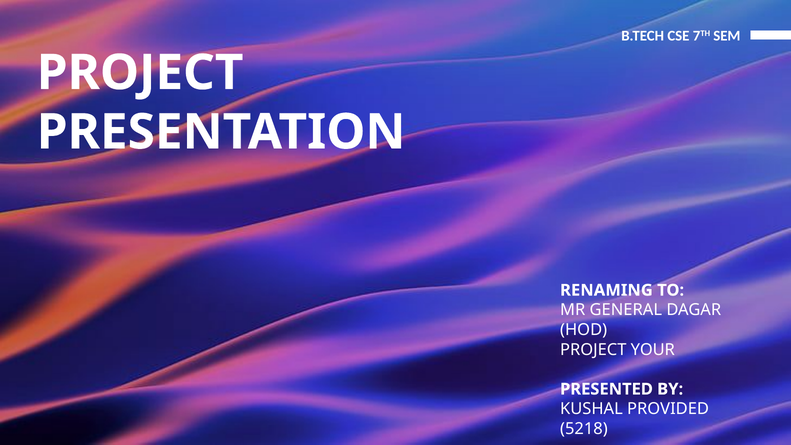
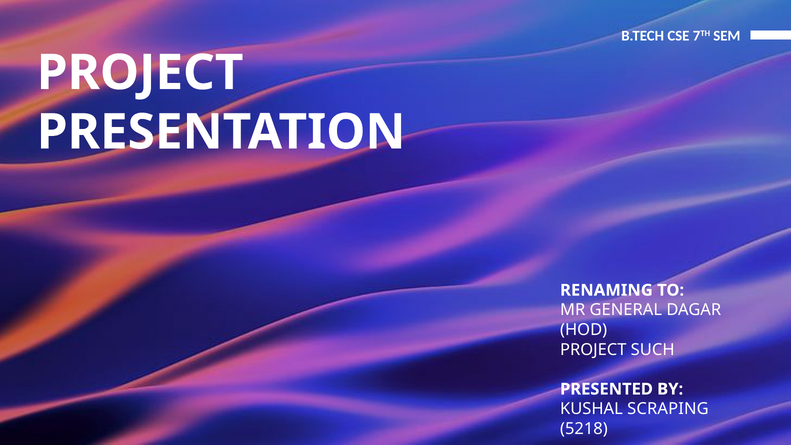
YOUR: YOUR -> SUCH
PROVIDED: PROVIDED -> SCRAPING
